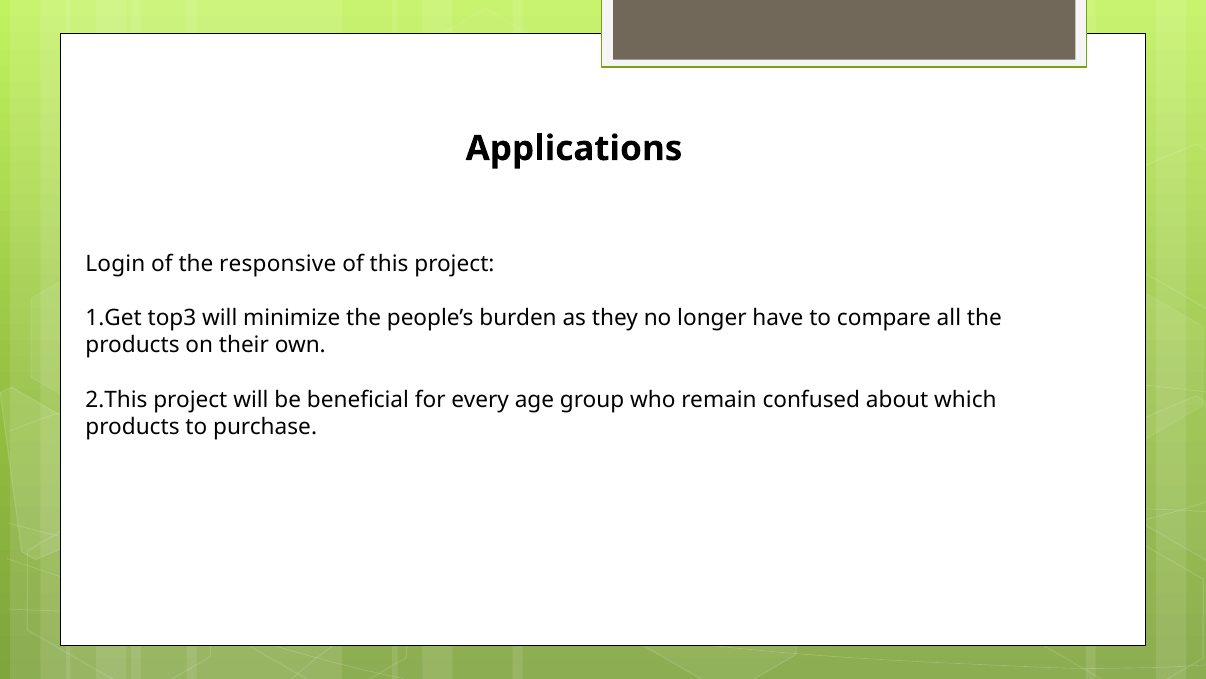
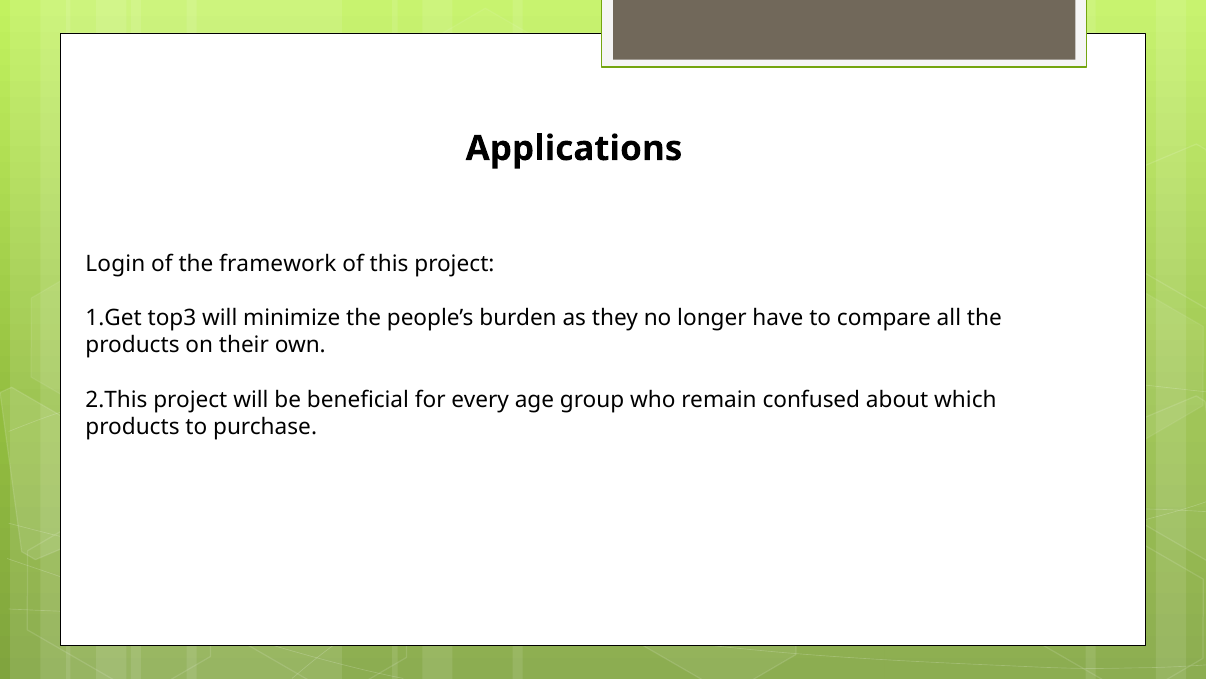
responsive: responsive -> framework
